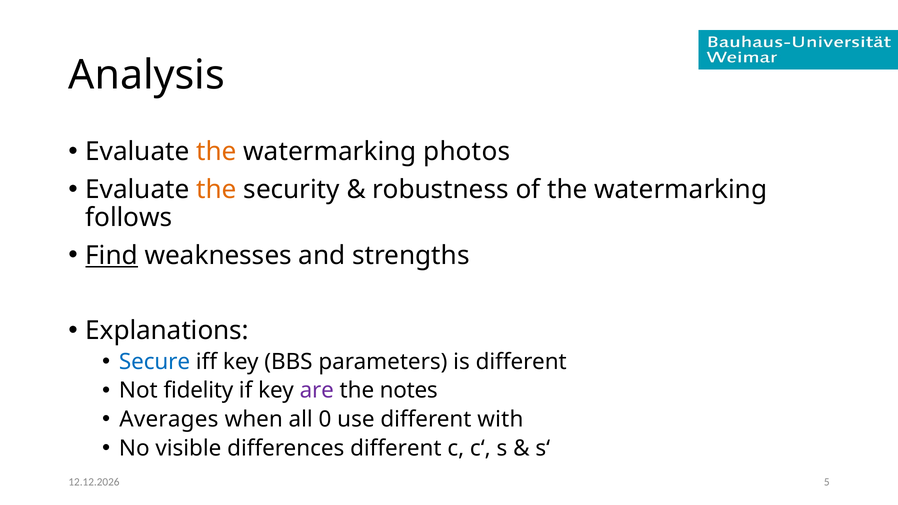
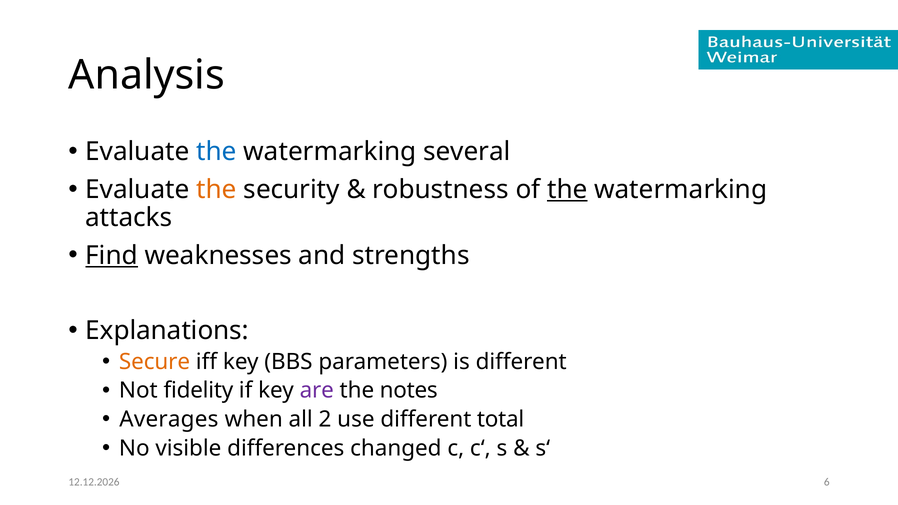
the at (217, 152) colour: orange -> blue
photos: photos -> several
the at (567, 189) underline: none -> present
follows: follows -> attacks
Secure colour: blue -> orange
0: 0 -> 2
with: with -> total
differences different: different -> changed
5: 5 -> 6
